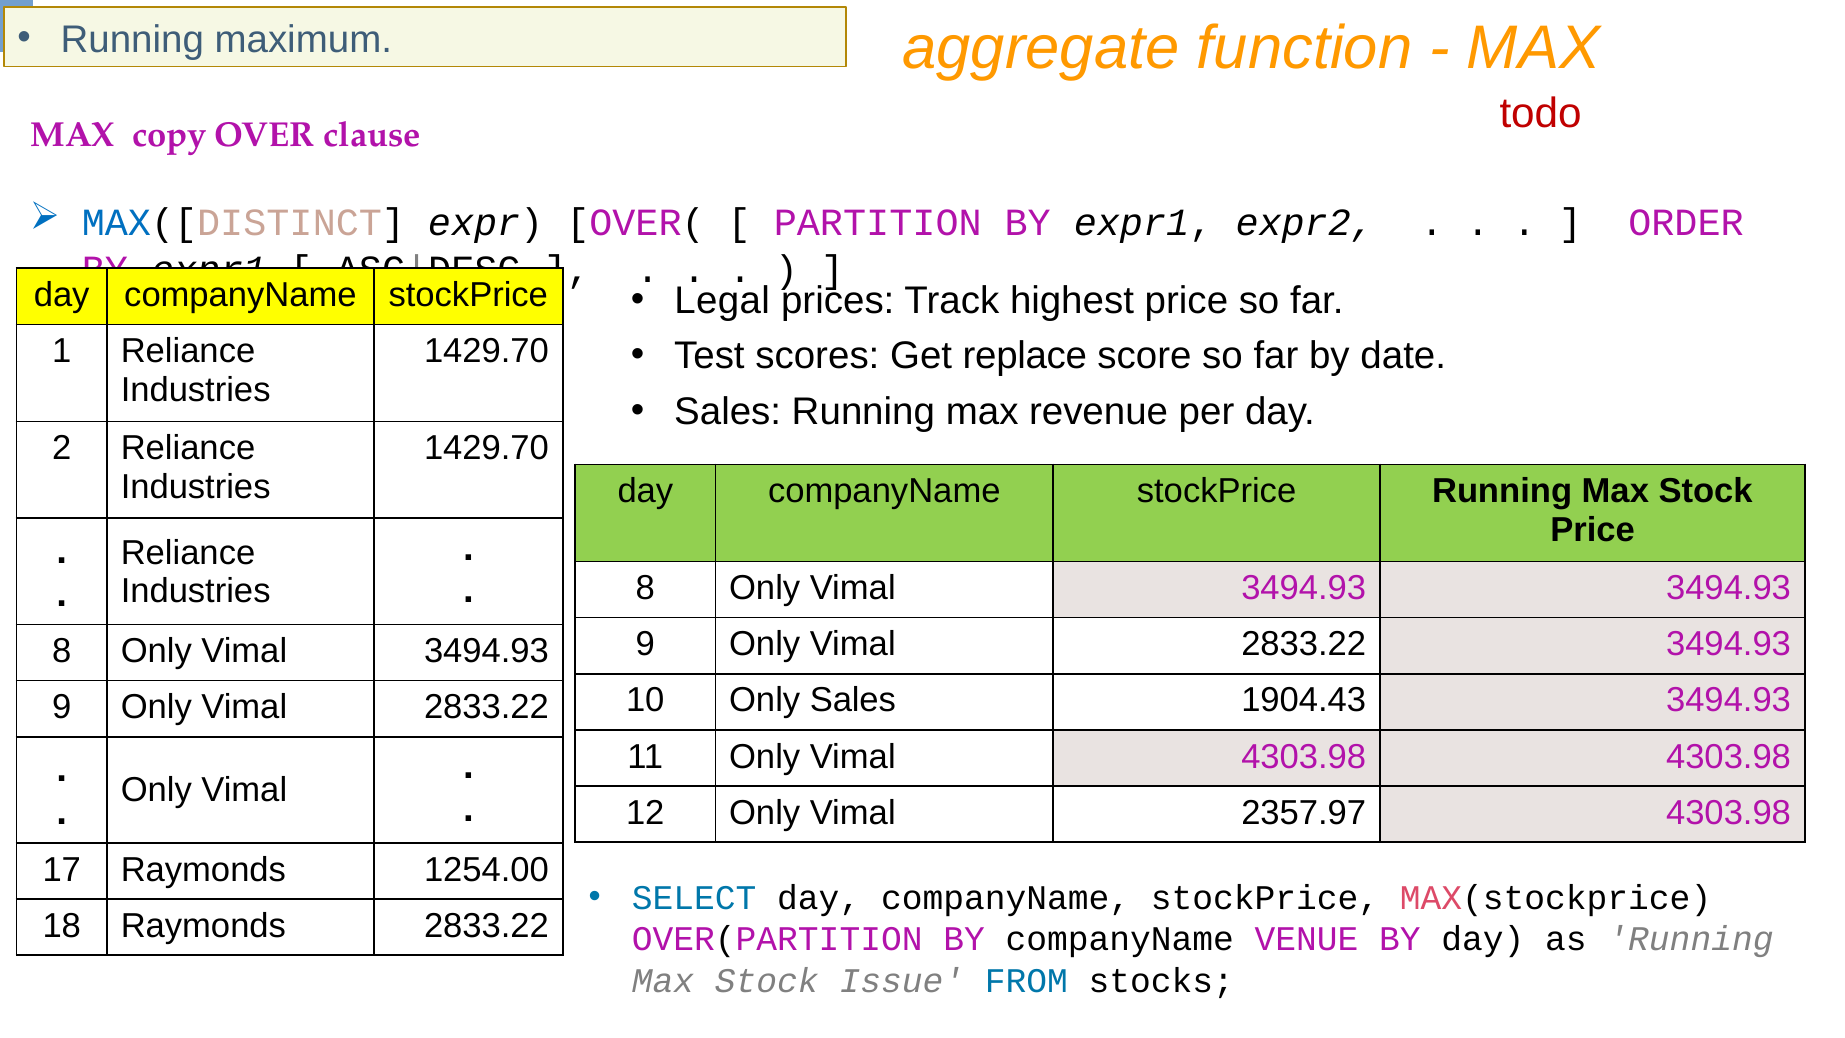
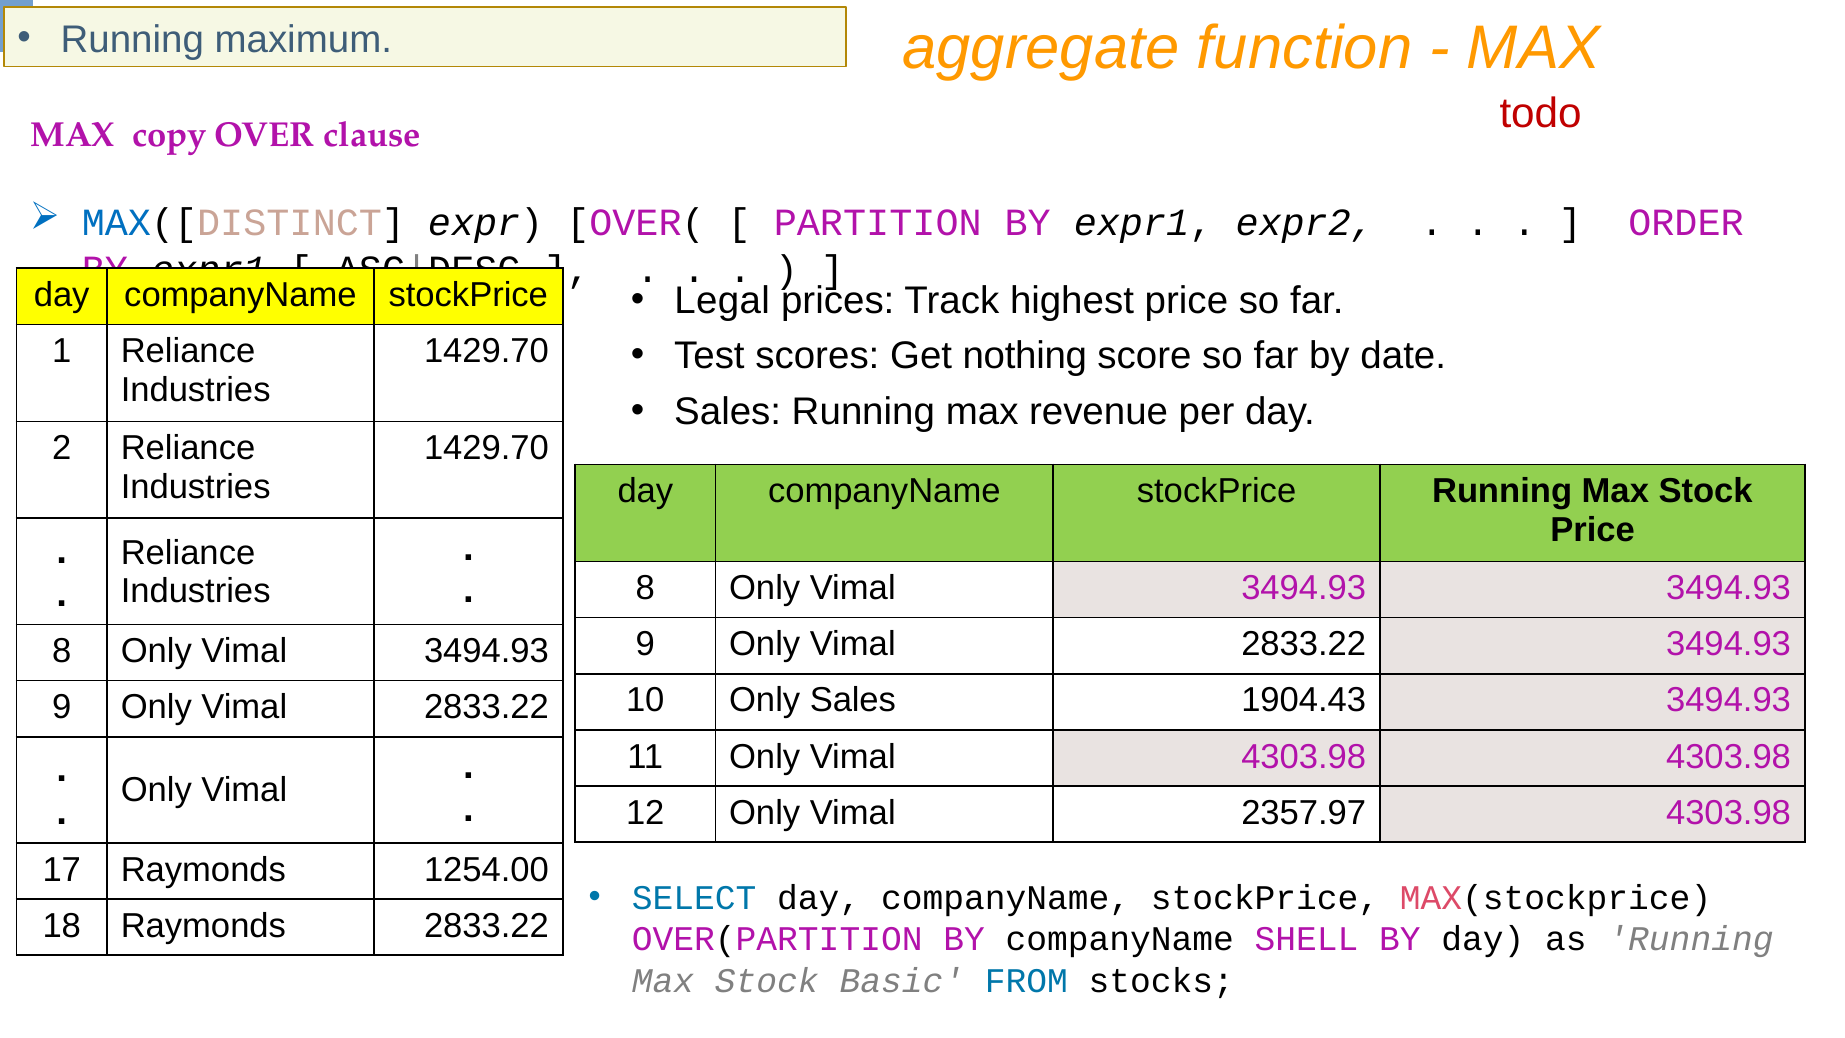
replace: replace -> nothing
VENUE: VENUE -> SHELL
Issue: Issue -> Basic
